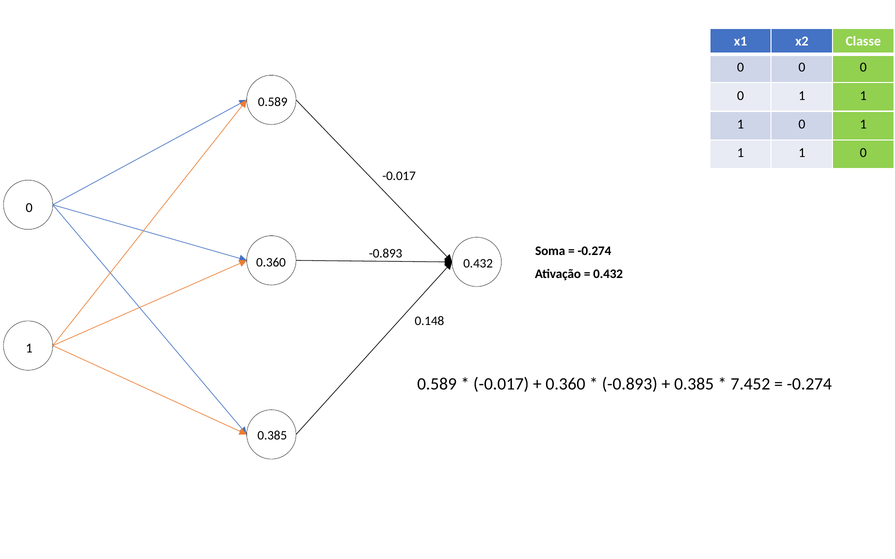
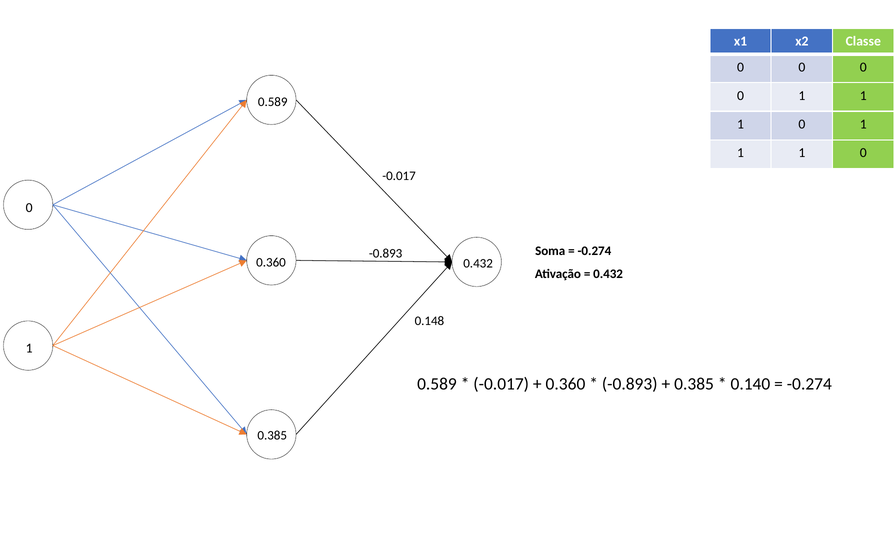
7.452: 7.452 -> 0.140
